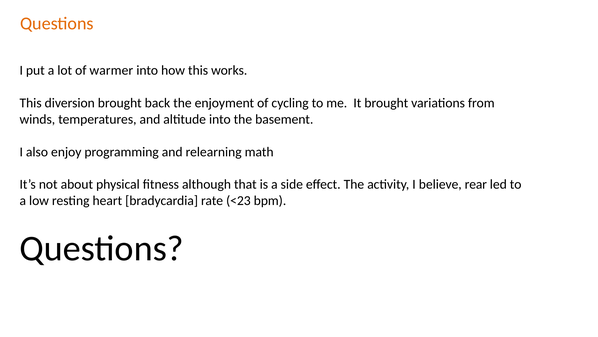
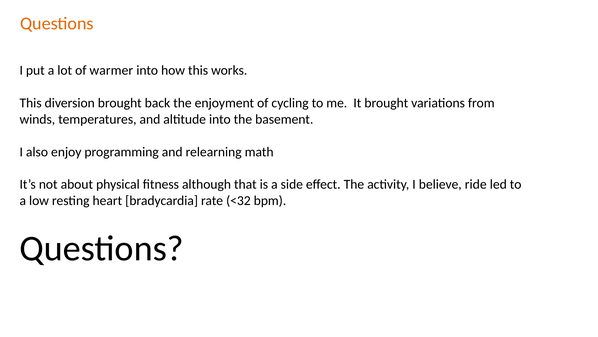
rear: rear -> ride
<23: <23 -> <32
